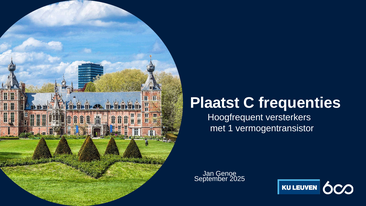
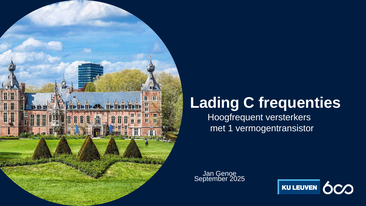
Plaatst: Plaatst -> Lading
